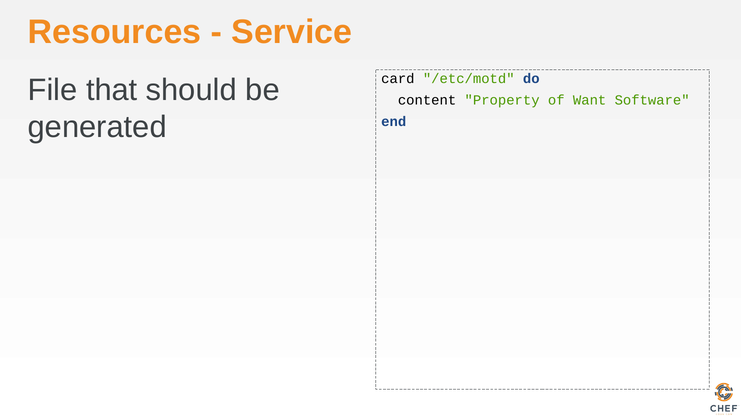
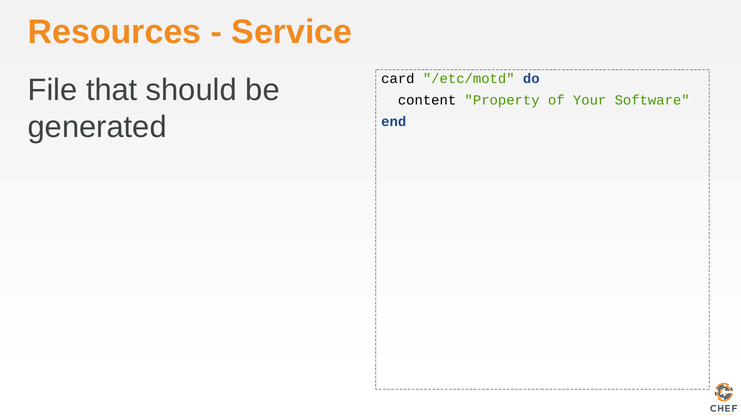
Want: Want -> Your
